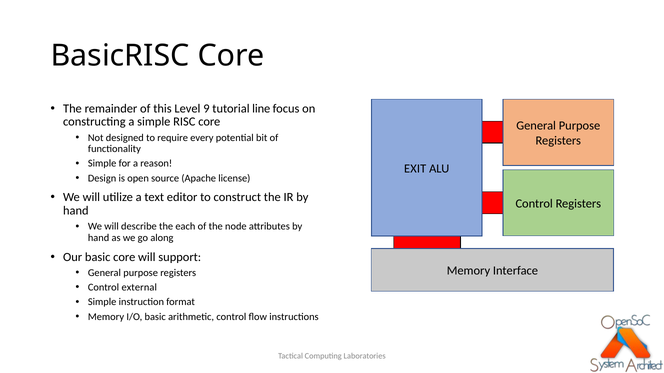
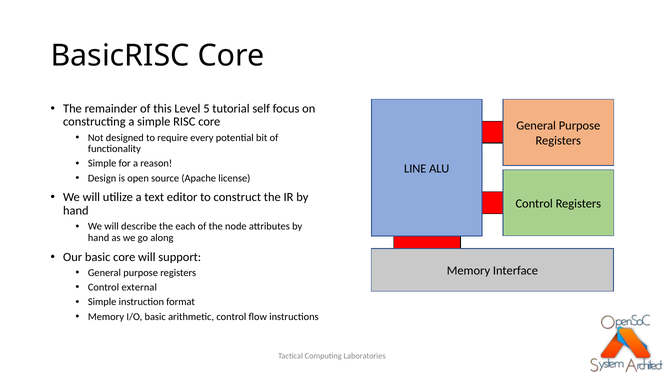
9: 9 -> 5
line: line -> self
EXIT: EXIT -> LINE
